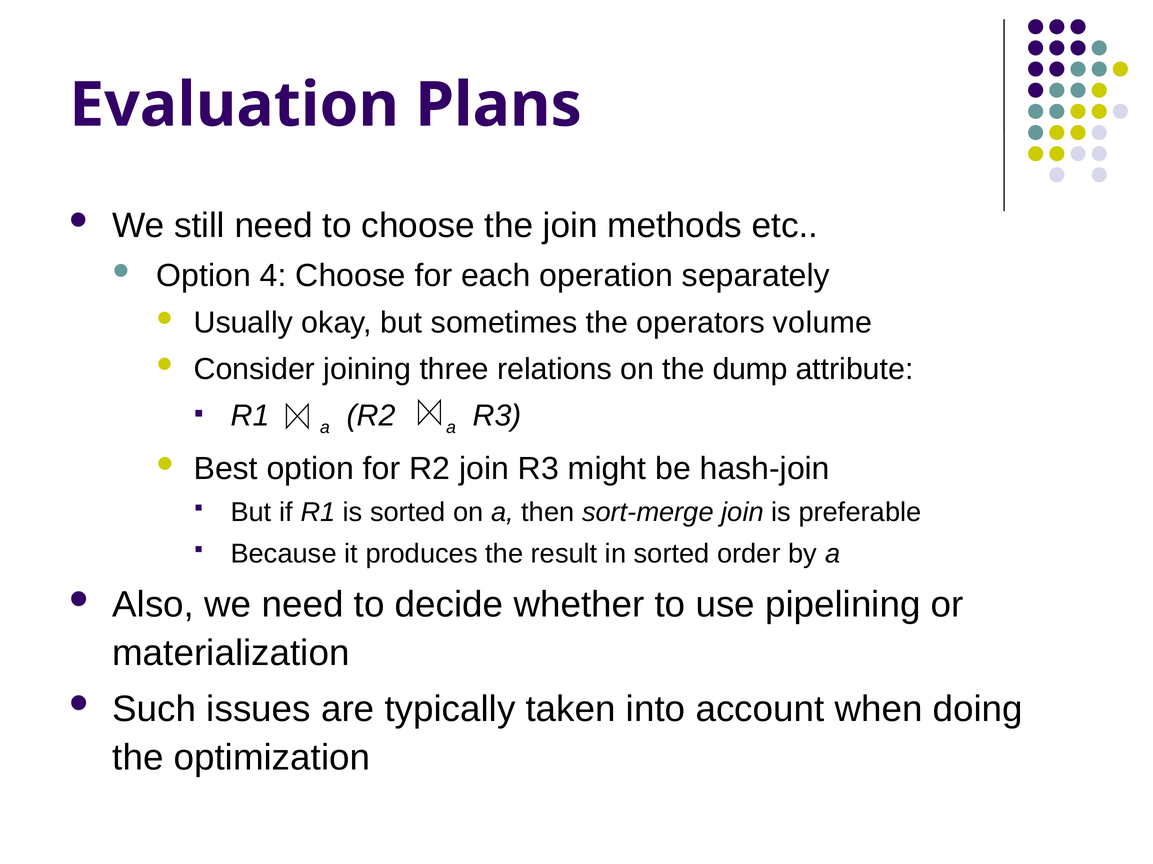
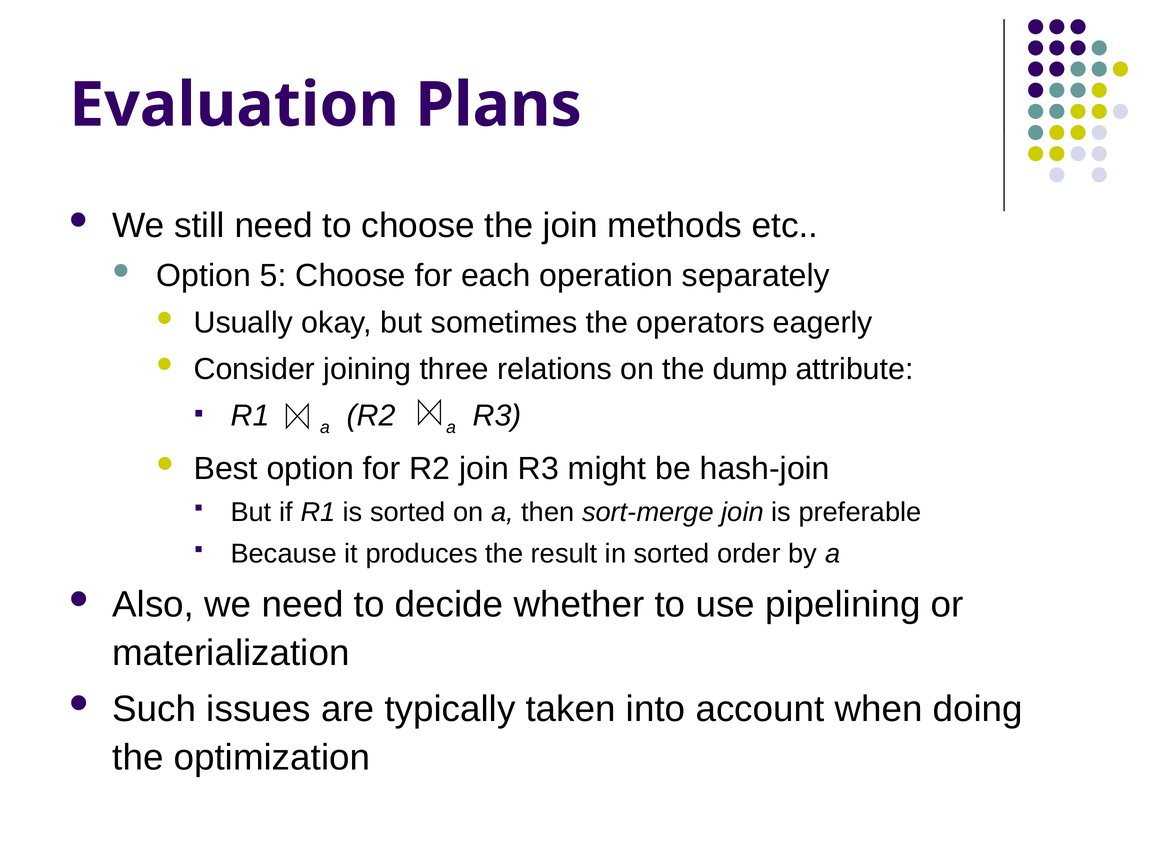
4: 4 -> 5
volume: volume -> eagerly
